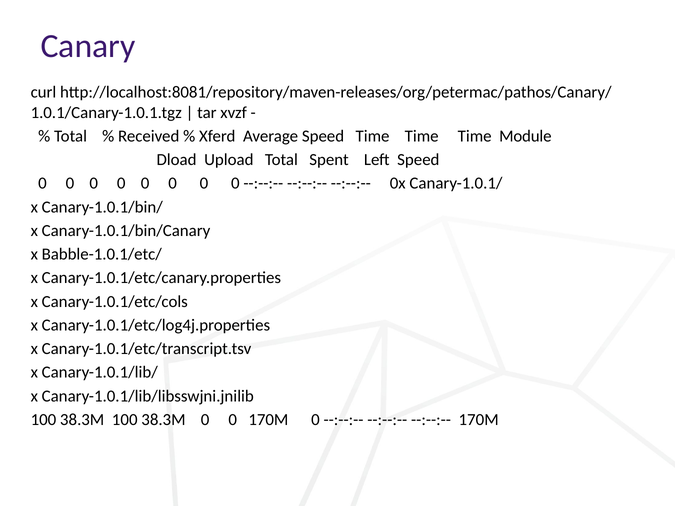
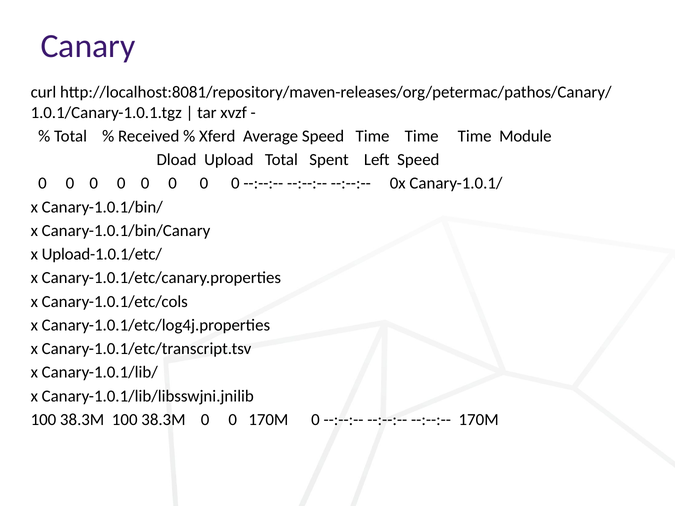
Babble-1.0.1/etc/: Babble-1.0.1/etc/ -> Upload-1.0.1/etc/
